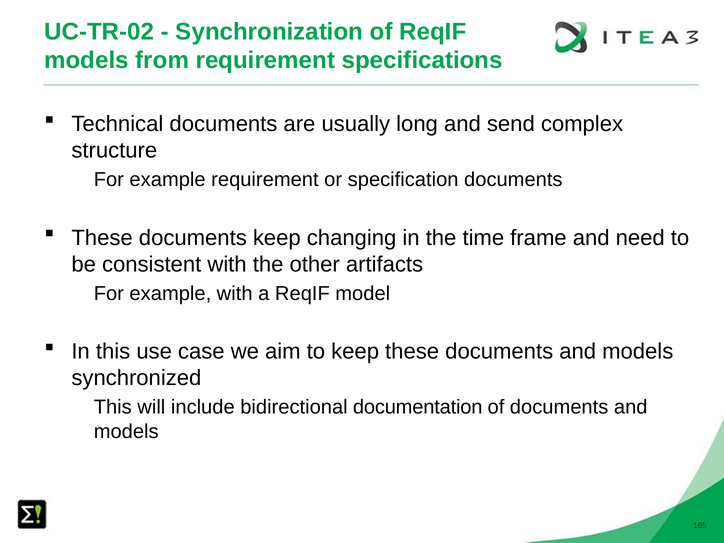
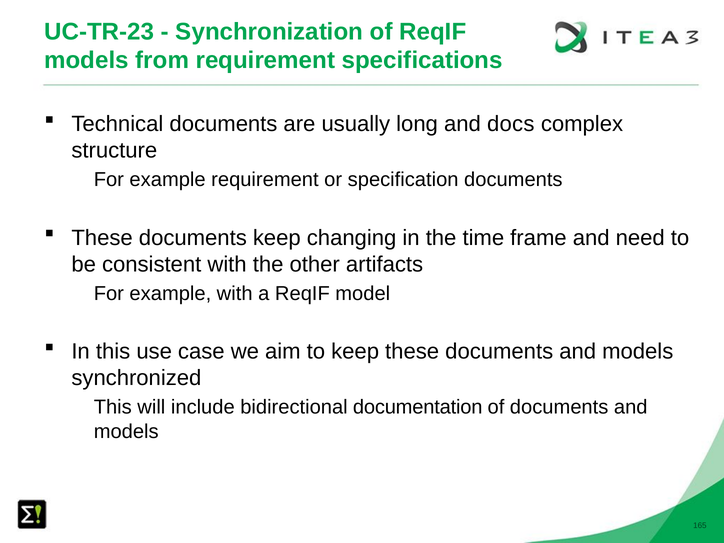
UC-TR-02: UC-TR-02 -> UC-TR-23
send: send -> docs
